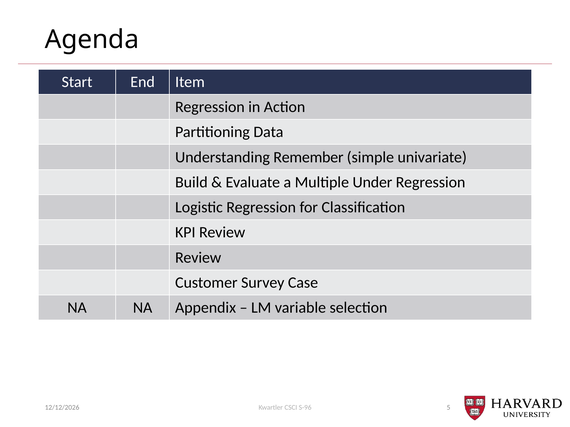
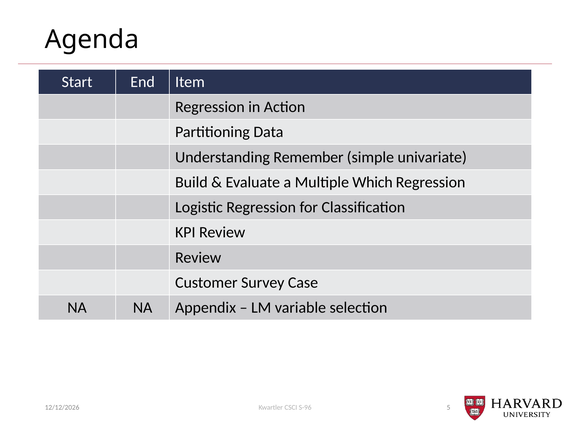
Under: Under -> Which
